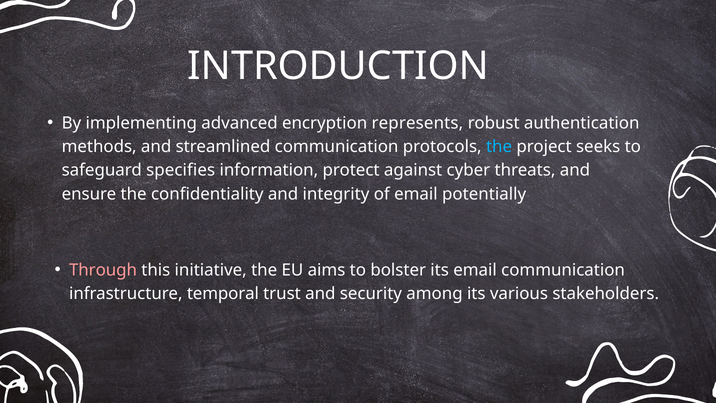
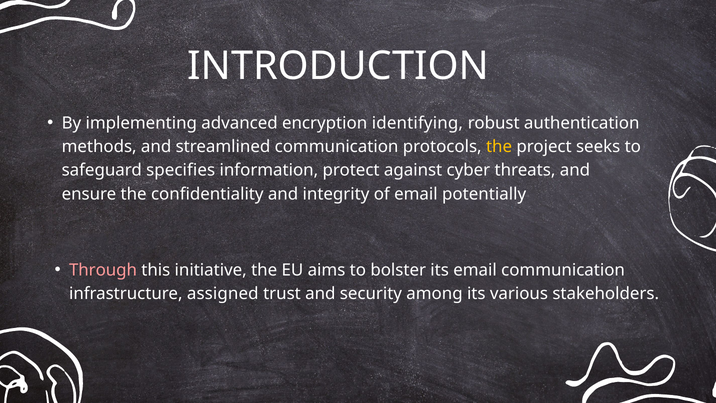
represents: represents -> identifying
the at (499, 147) colour: light blue -> yellow
temporal: temporal -> assigned
